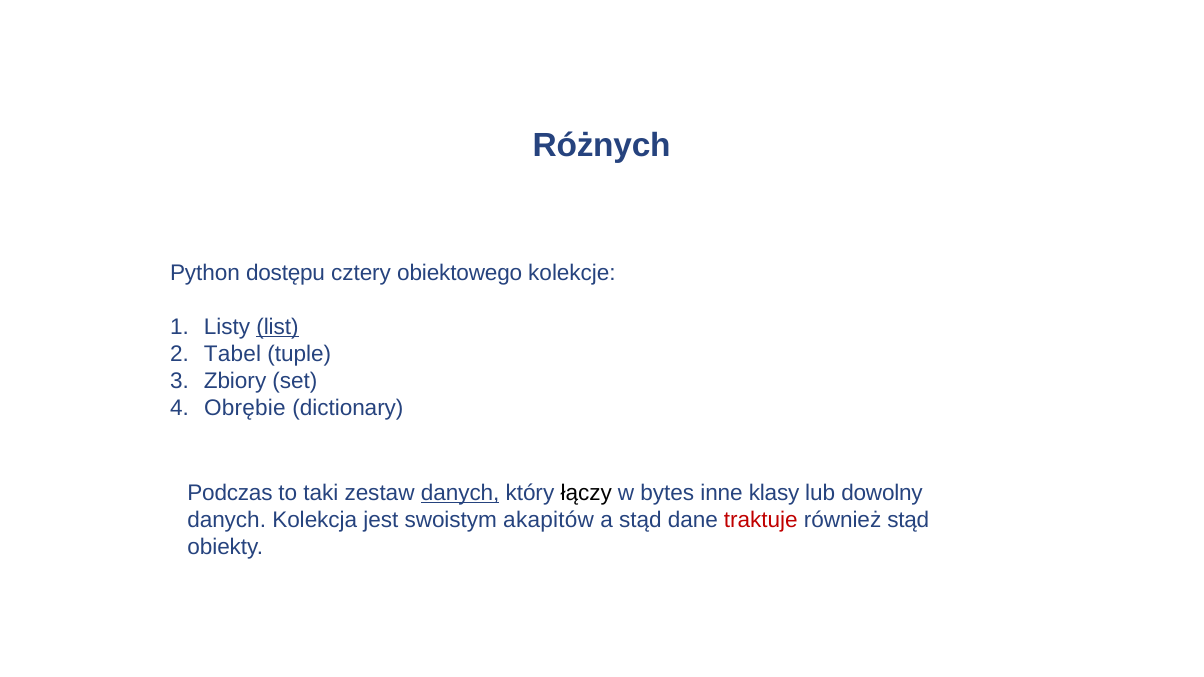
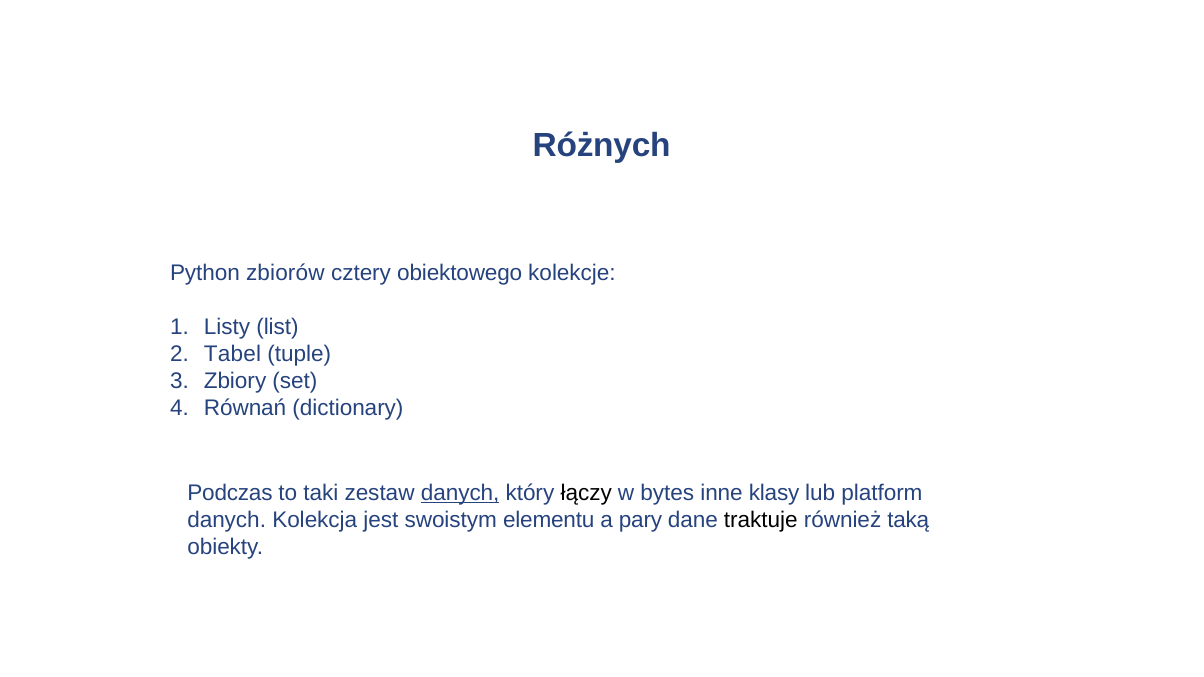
dostępu: dostępu -> zbiorów
list underline: present -> none
Obrębie: Obrębie -> Równań
dowolny: dowolny -> platform
akapitów: akapitów -> elementu
a stąd: stąd -> pary
traktuje colour: red -> black
również stąd: stąd -> taką
